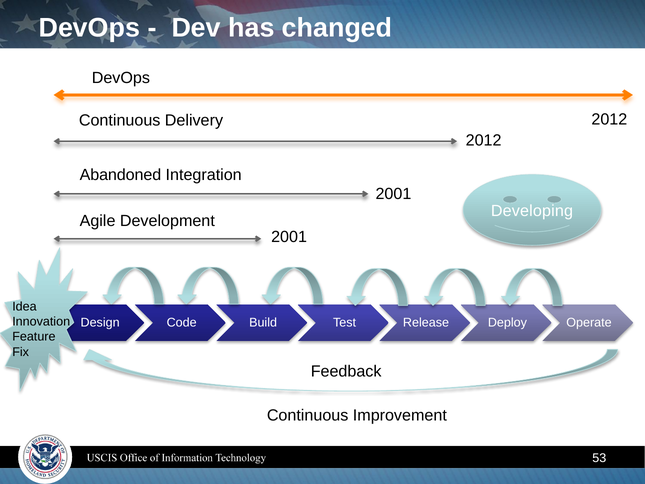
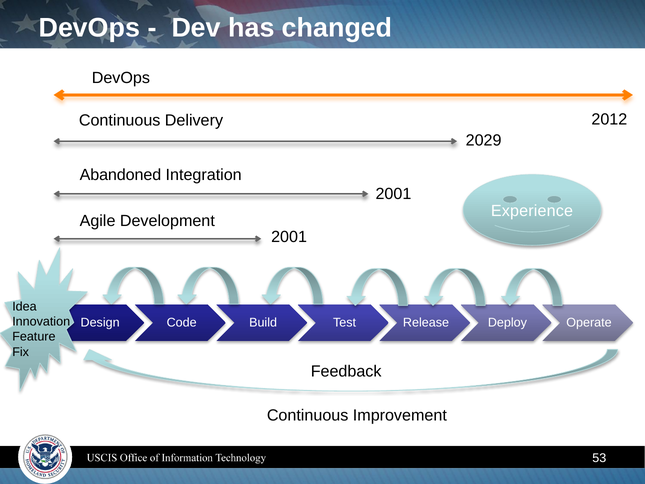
2012 at (484, 140): 2012 -> 2029
Developing: Developing -> Experience
